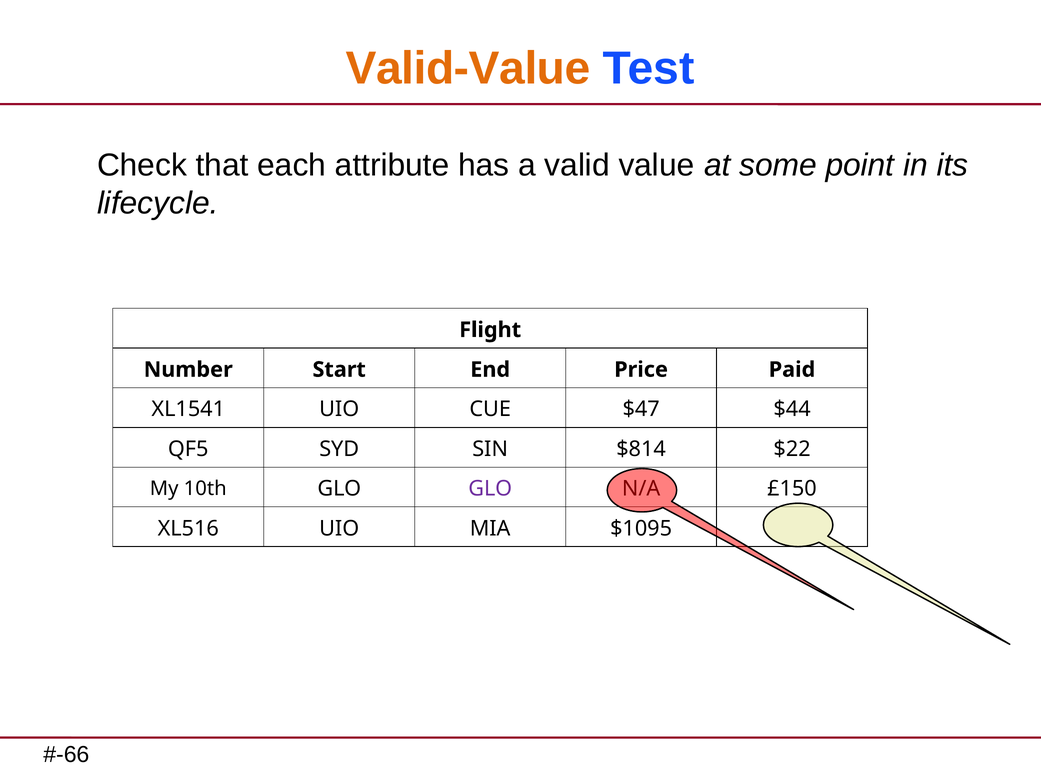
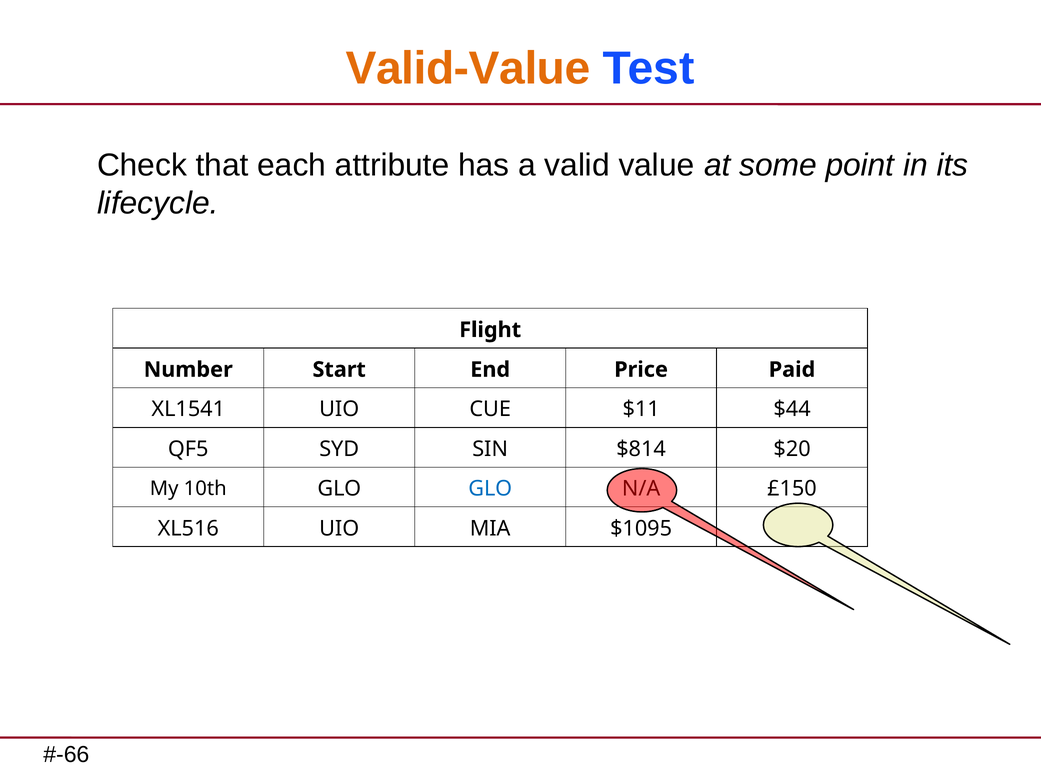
$47: $47 -> $11
$22: $22 -> $20
GLO at (490, 489) colour: purple -> blue
